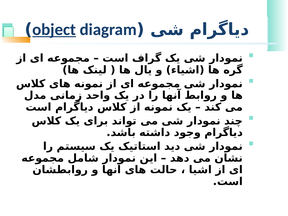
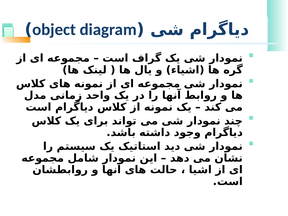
object underline: present -> none
